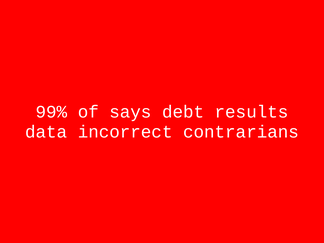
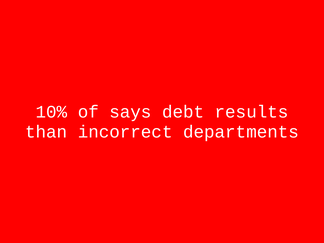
99%: 99% -> 10%
data: data -> than
contrarians: contrarians -> departments
